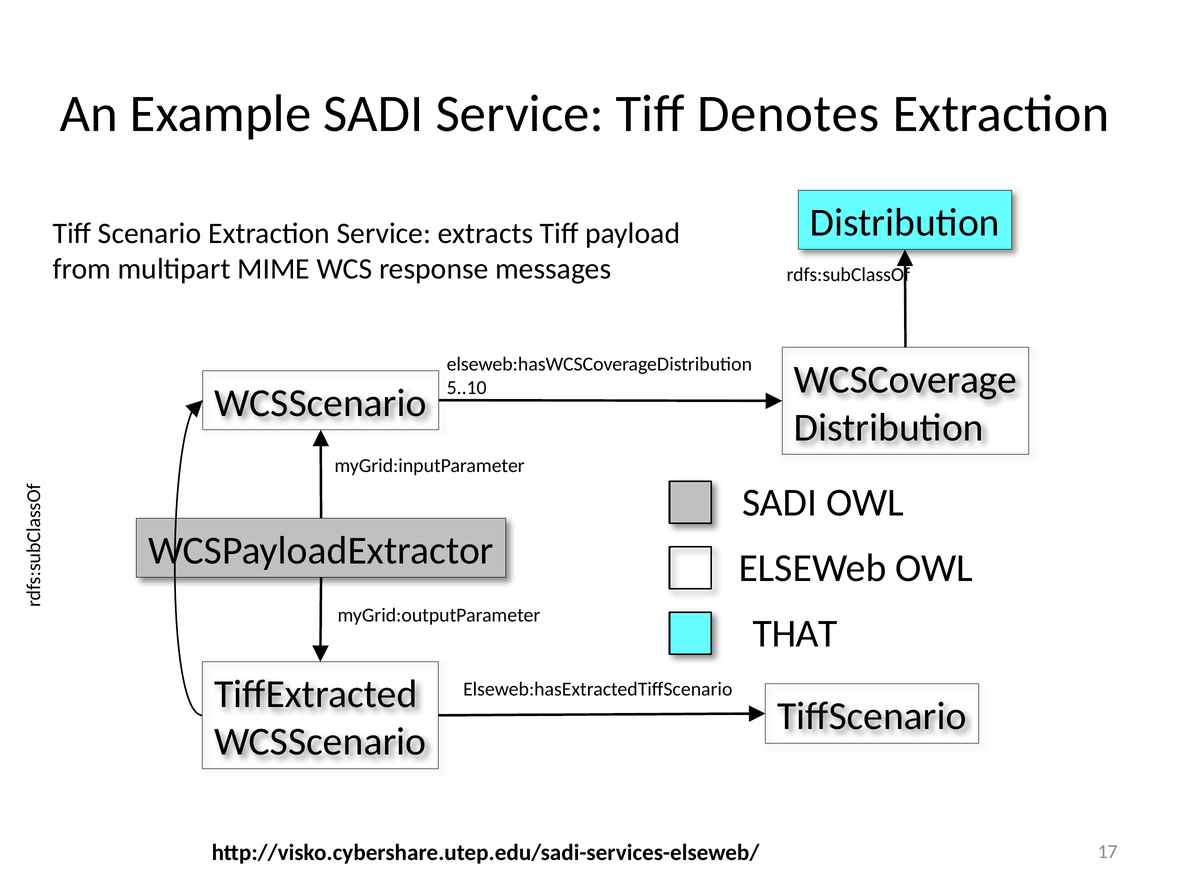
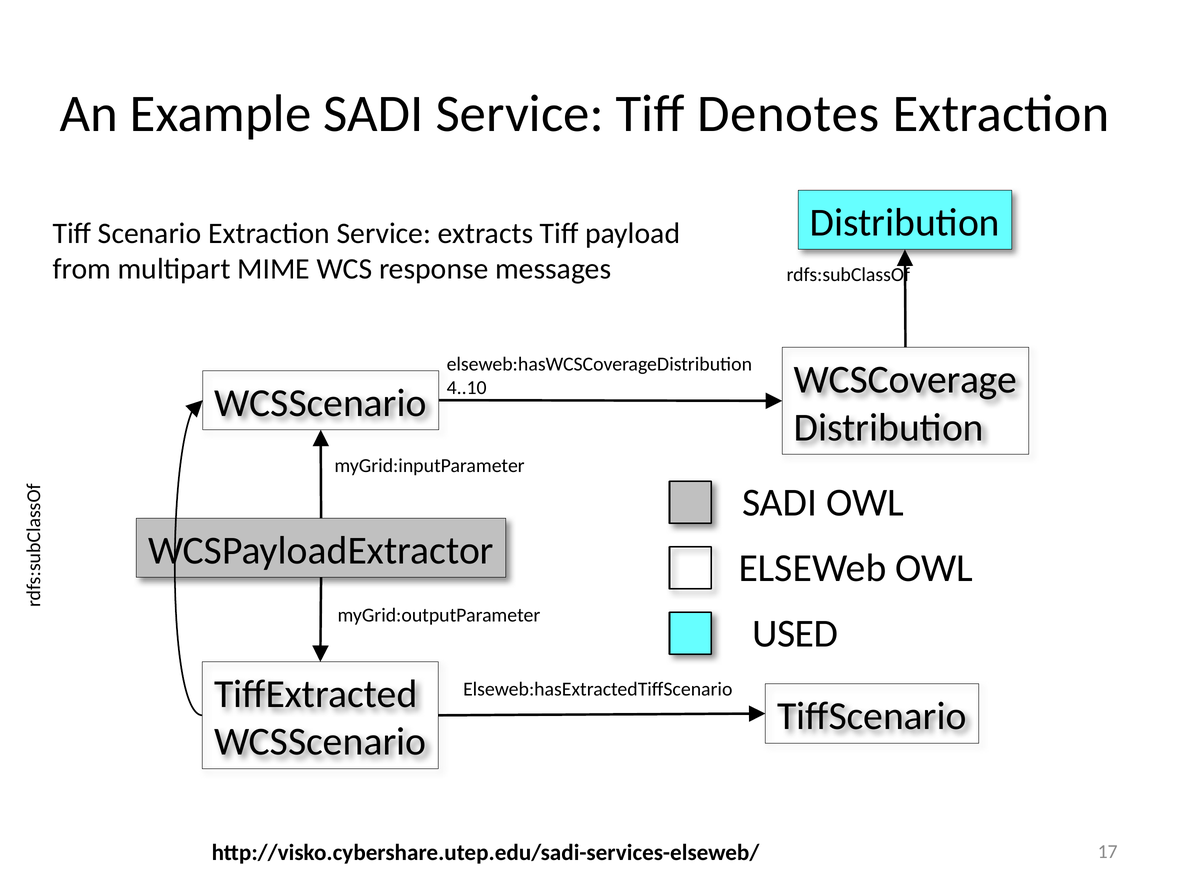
5..10: 5..10 -> 4..10
THAT: THAT -> USED
